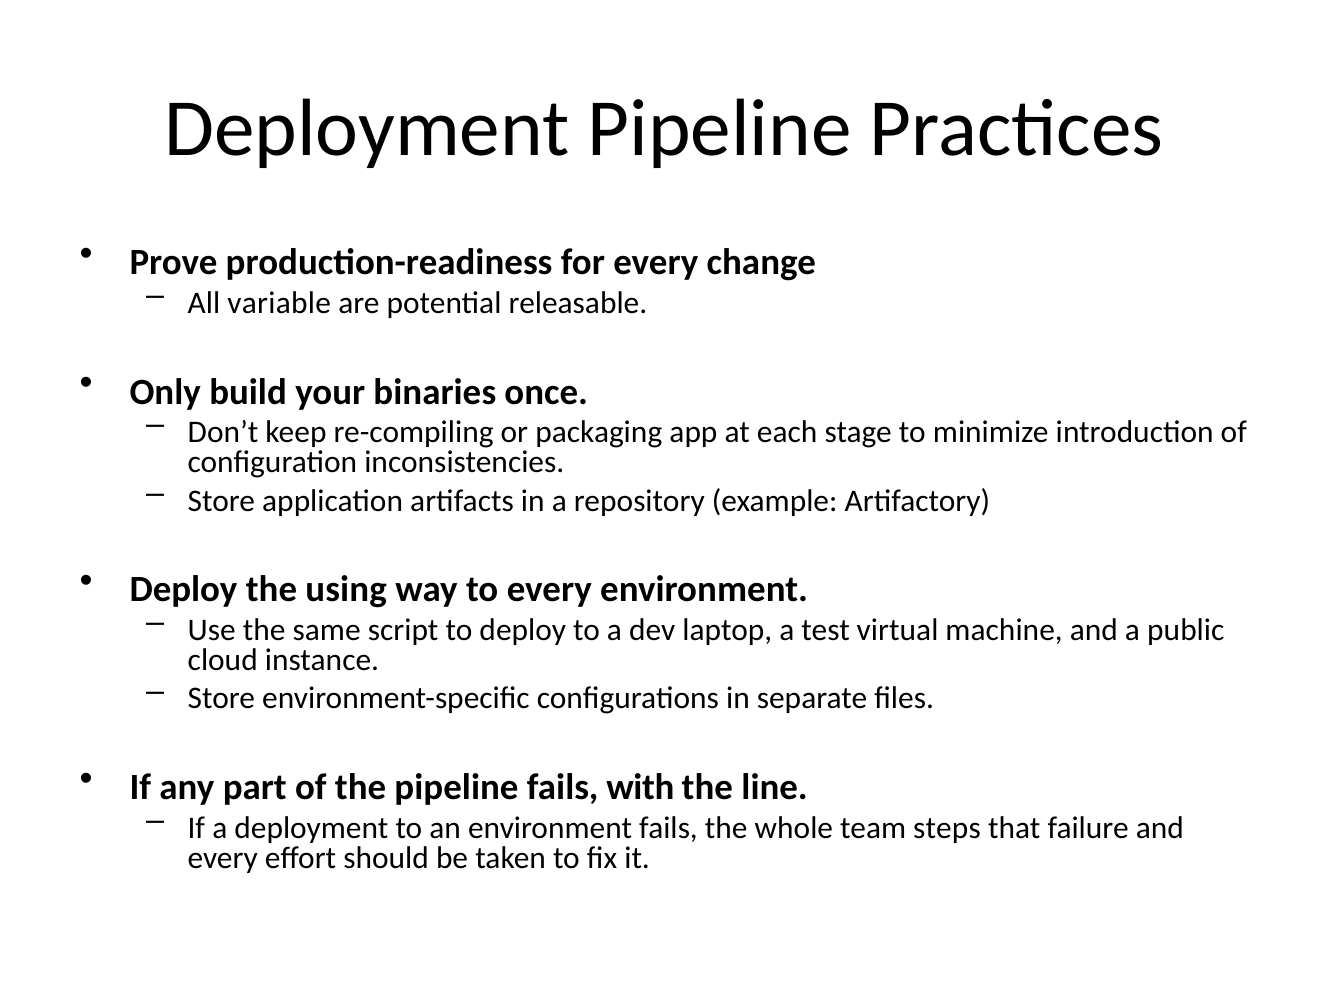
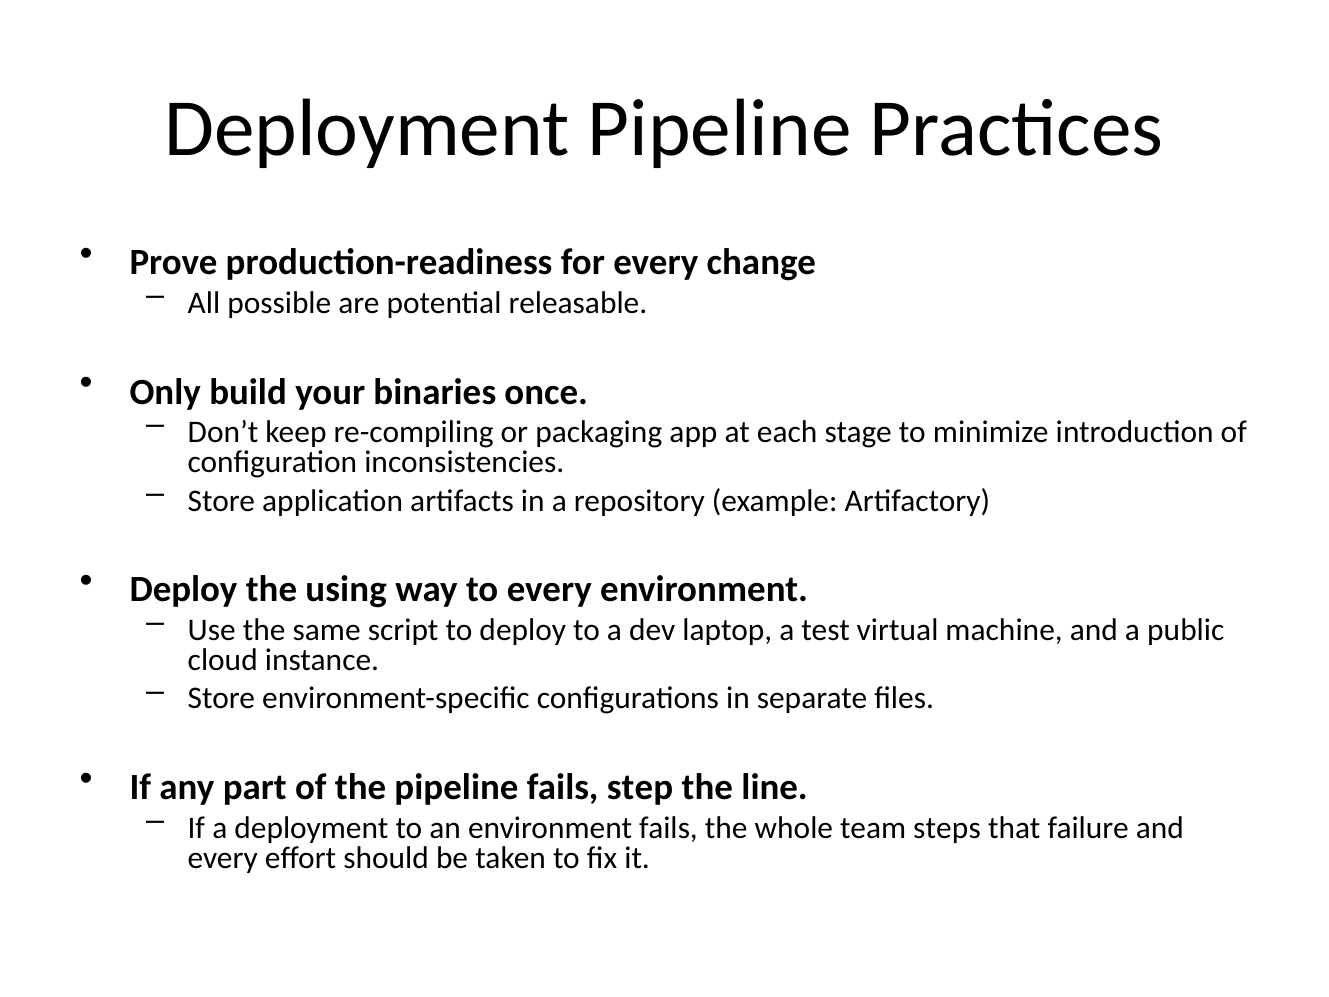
variable: variable -> possible
with: with -> step
